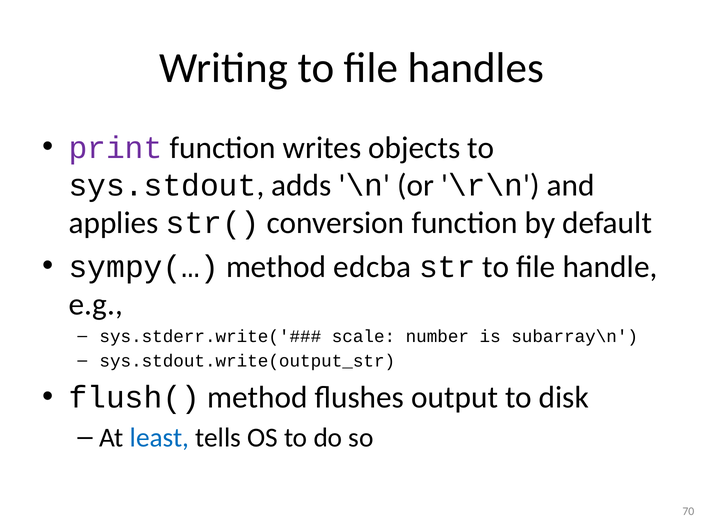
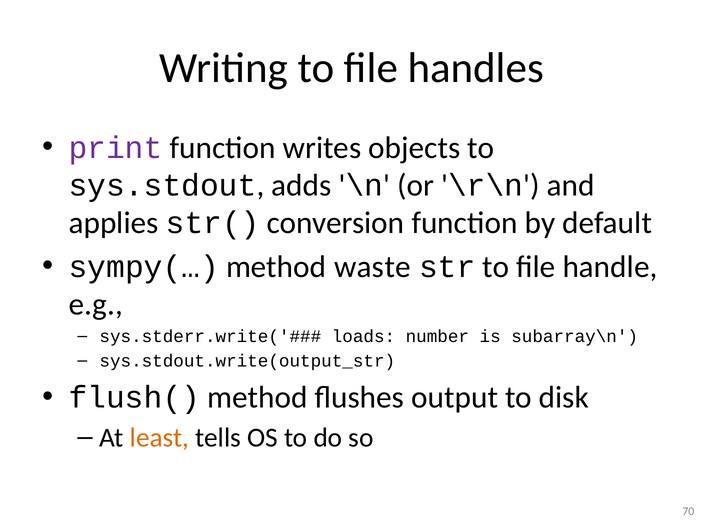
edcba: edcba -> waste
scale: scale -> loads
least colour: blue -> orange
